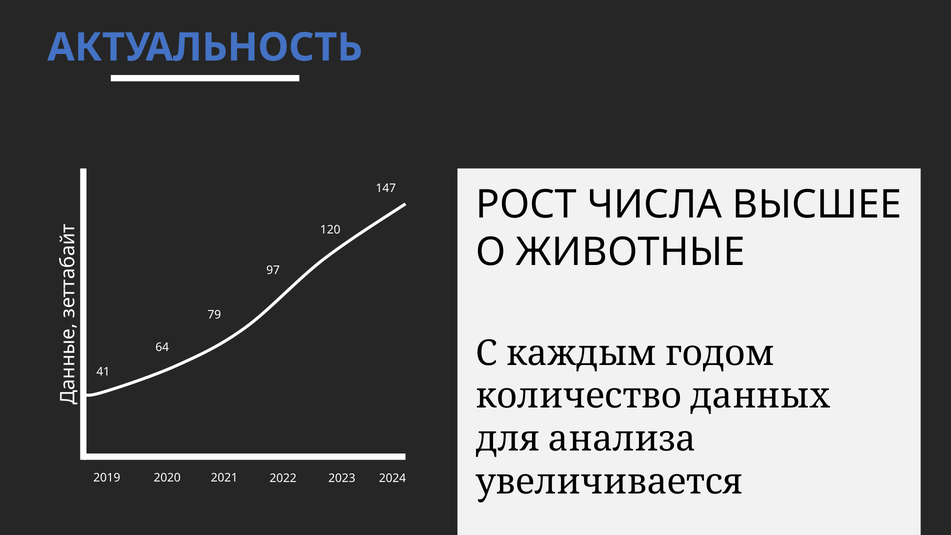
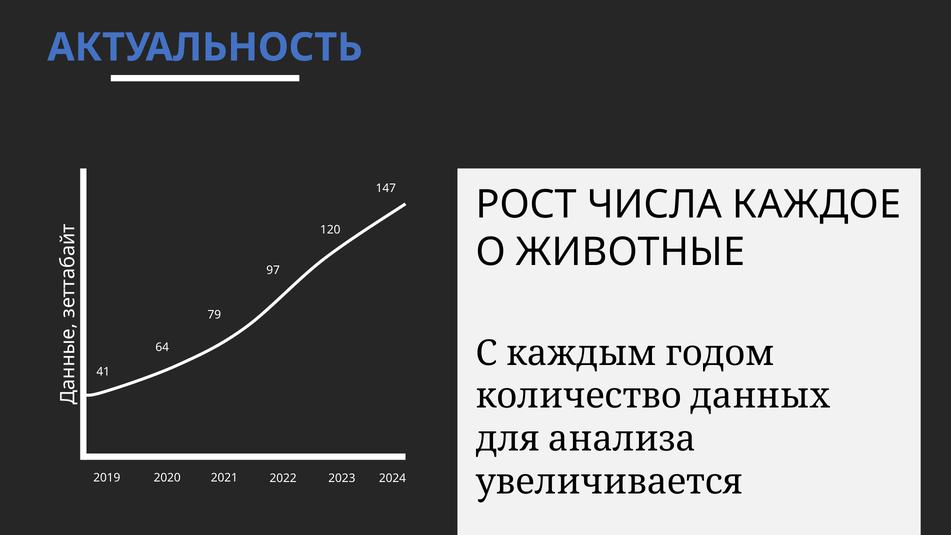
ВЫСШЕЕ: ВЫСШЕЕ -> КАЖДОЕ
